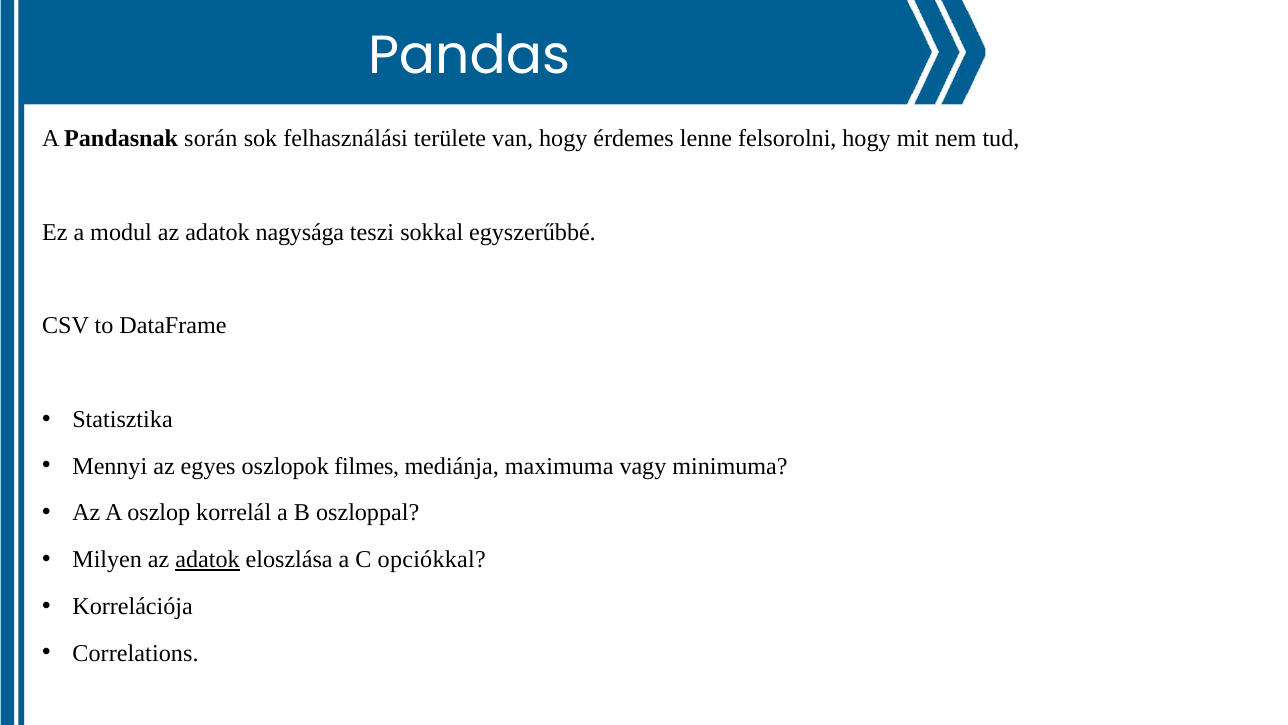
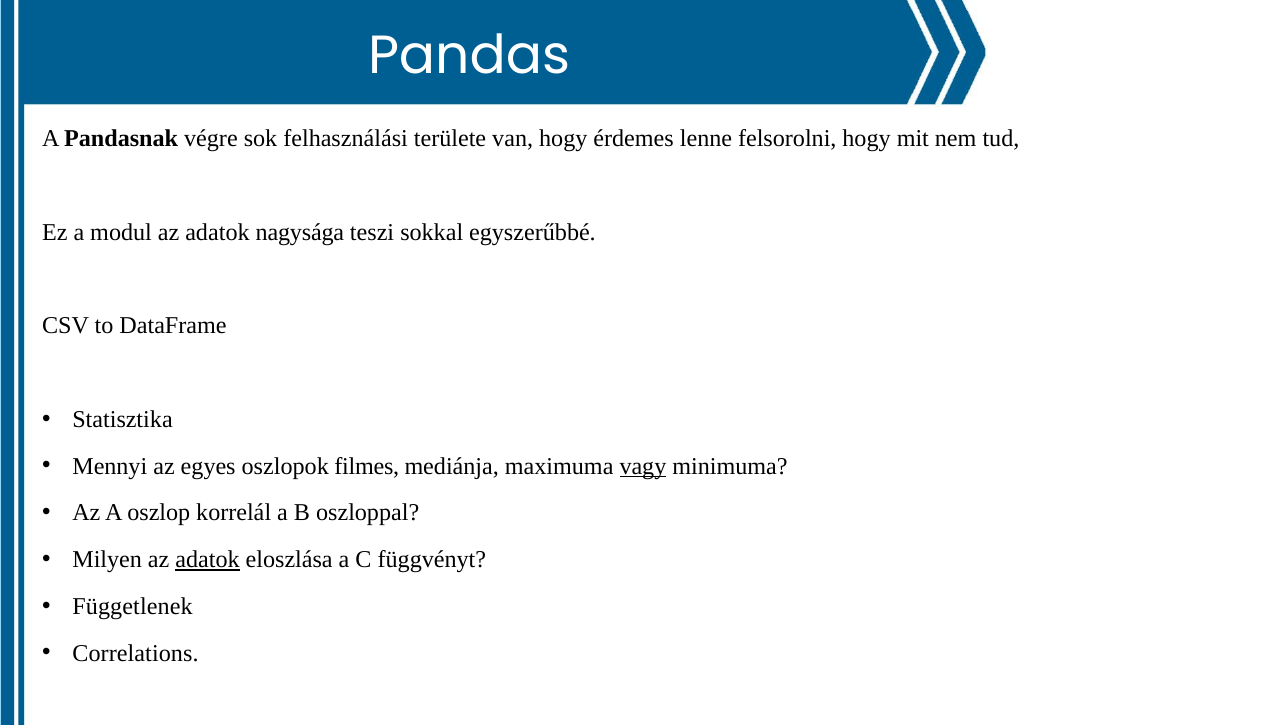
során: során -> végre
vagy underline: none -> present
opciókkal: opciókkal -> függvényt
Korrelációja: Korrelációja -> Függetlenek
